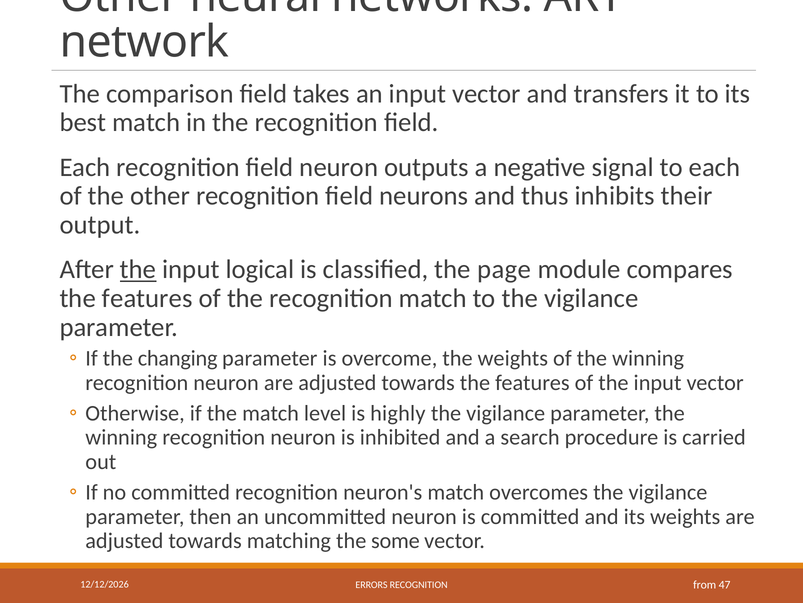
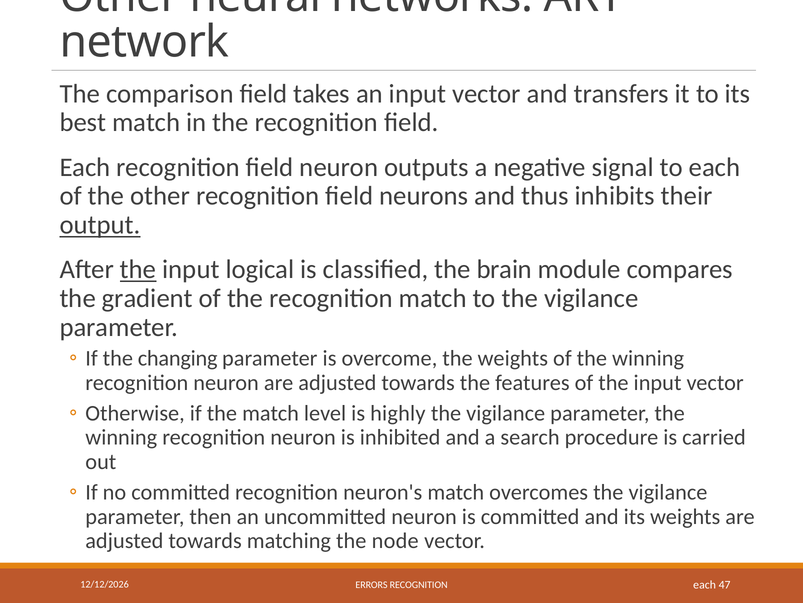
output underline: none -> present
page: page -> brain
features at (147, 298): features -> gradient
some: some -> node
RECOGNITION from: from -> each
